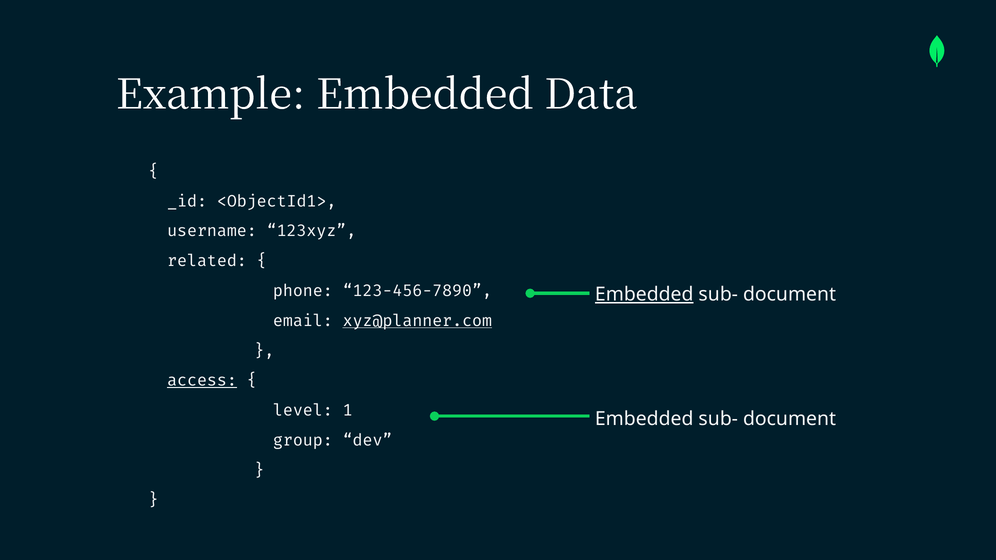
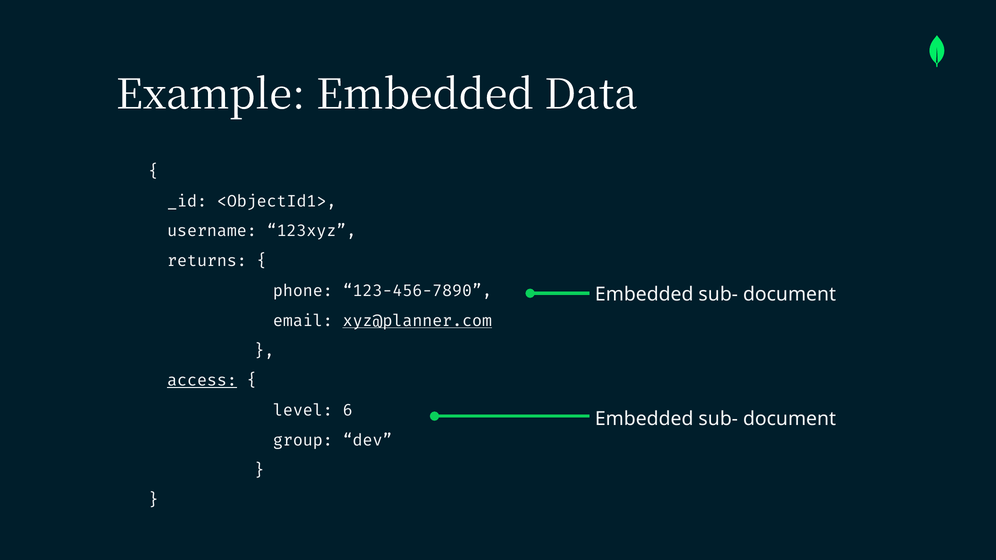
related: related -> returns
Embedded at (644, 295) underline: present -> none
1: 1 -> 6
